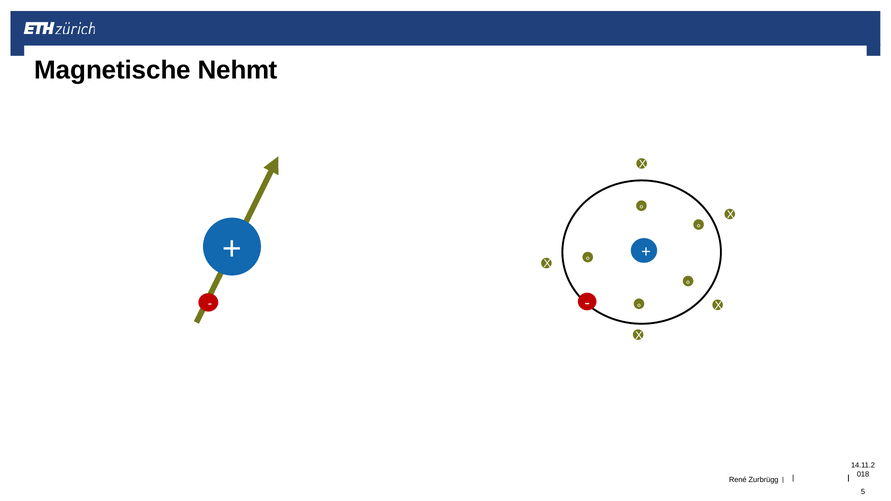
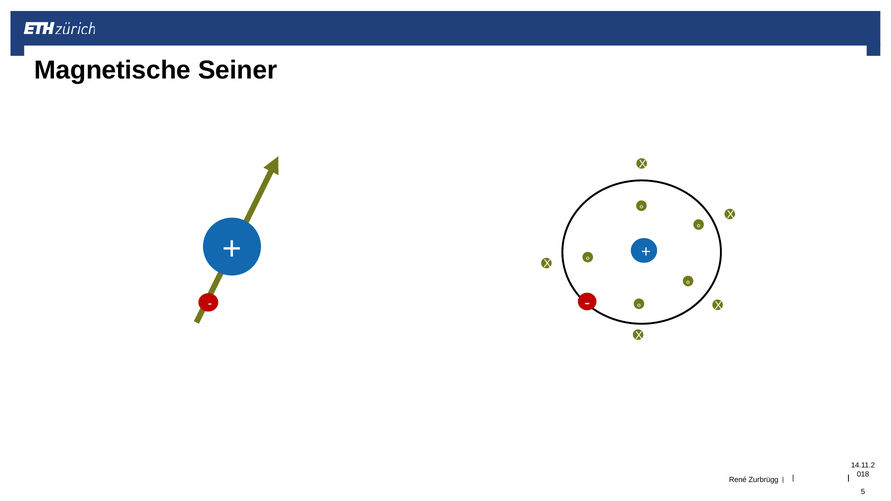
Nehmt: Nehmt -> Seiner
